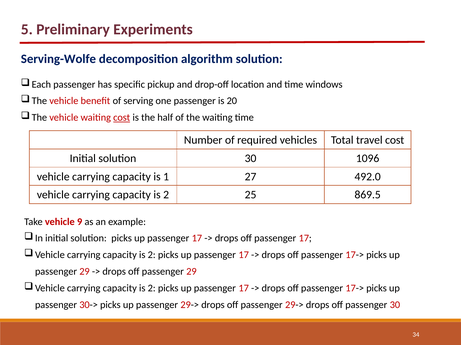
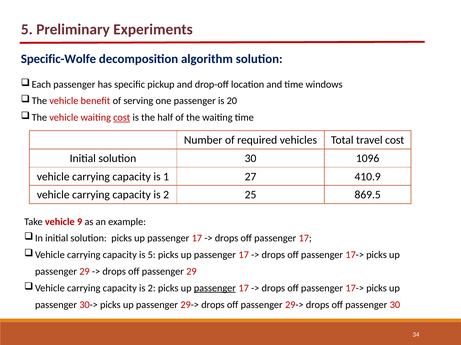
Serving-Wolfe: Serving-Wolfe -> Specific-Wolfe
492.0: 492.0 -> 410.9
2 at (152, 255): 2 -> 5
passenger at (215, 289) underline: none -> present
